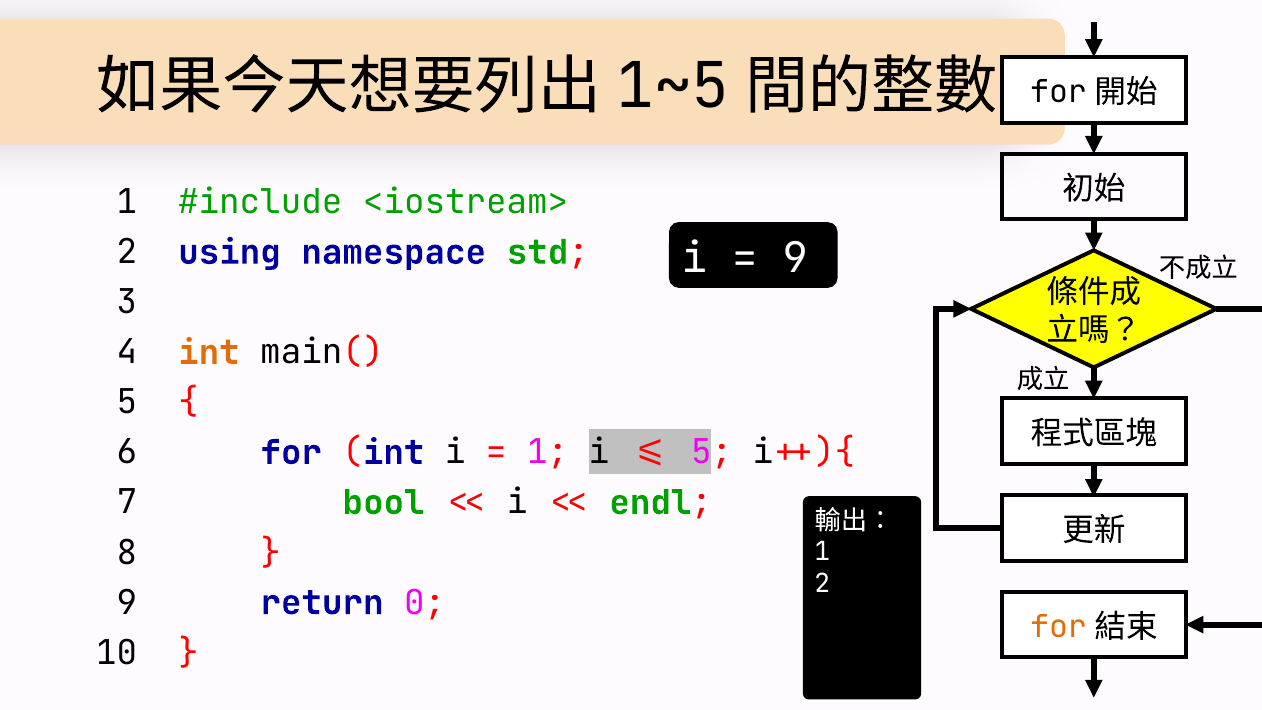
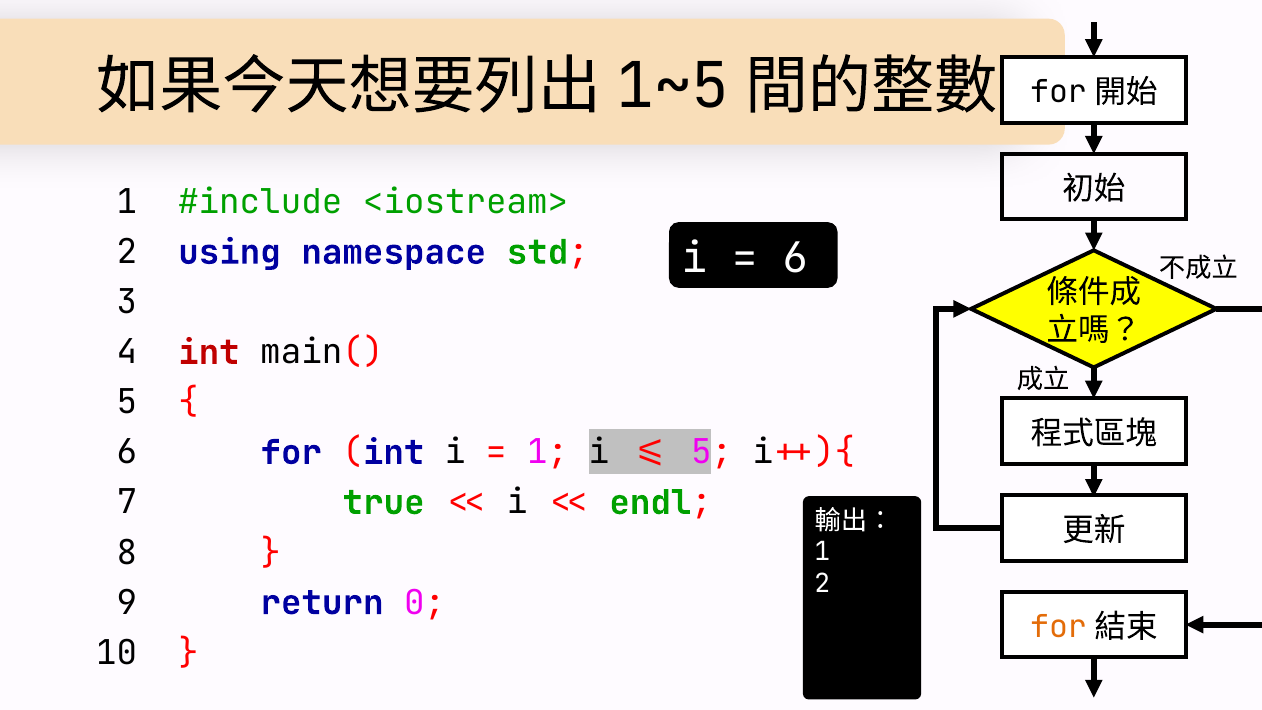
9 at (795, 258): 9 -> 6
int at (209, 352) colour: orange -> red
bool: bool -> true
